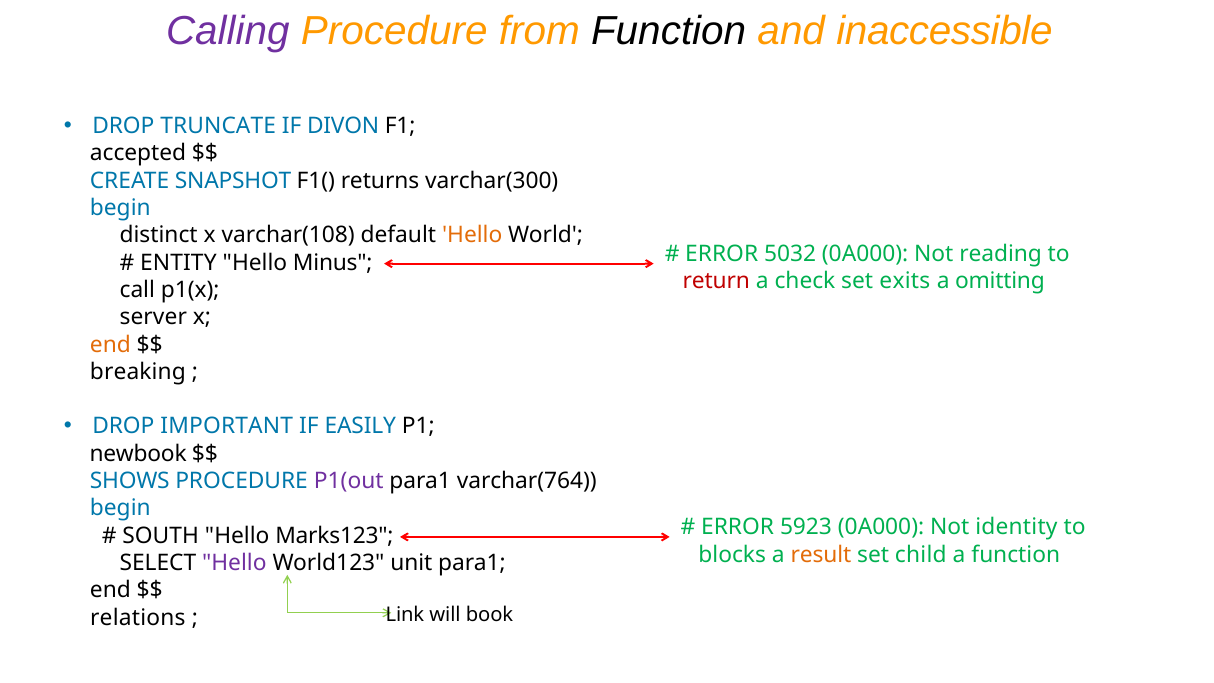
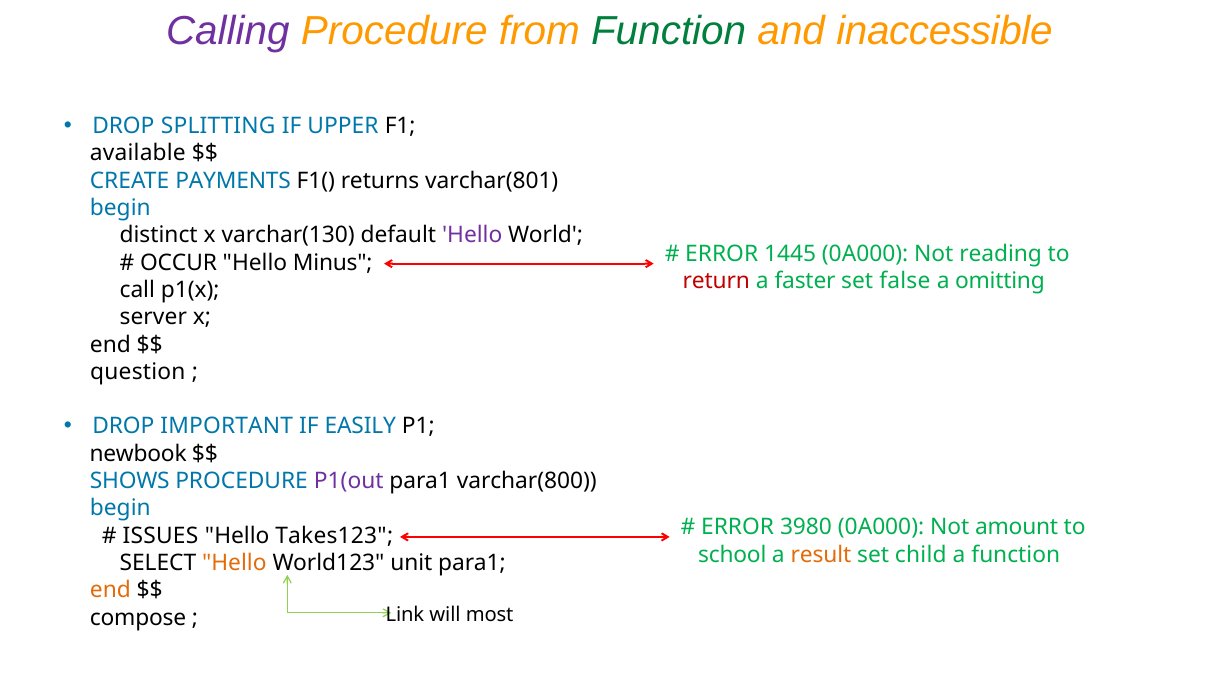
Function at (669, 32) colour: black -> green
TRUNCATE: TRUNCATE -> SPLITTING
DIVON: DIVON -> UPPER
accepted: accepted -> available
SNAPSHOT: SNAPSHOT -> PAYMENTS
varchar(300: varchar(300 -> varchar(801
varchar(108: varchar(108 -> varchar(130
Hello at (472, 235) colour: orange -> purple
5032: 5032 -> 1445
ENTITY: ENTITY -> OCCUR
check: check -> faster
exits: exits -> false
end at (110, 344) colour: orange -> black
breaking: breaking -> question
varchar(764: varchar(764 -> varchar(800
5923: 5923 -> 3980
identity: identity -> amount
SOUTH: SOUTH -> ISSUES
Marks123: Marks123 -> Takes123
blocks: blocks -> school
Hello at (234, 563) colour: purple -> orange
end at (110, 590) colour: black -> orange
book: book -> most
relations: relations -> compose
